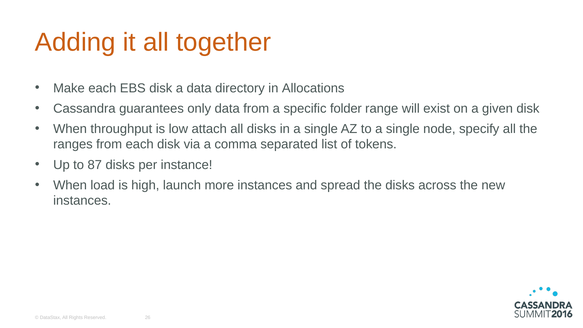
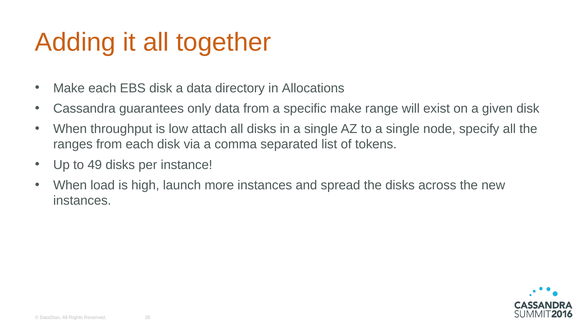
specific folder: folder -> make
87: 87 -> 49
